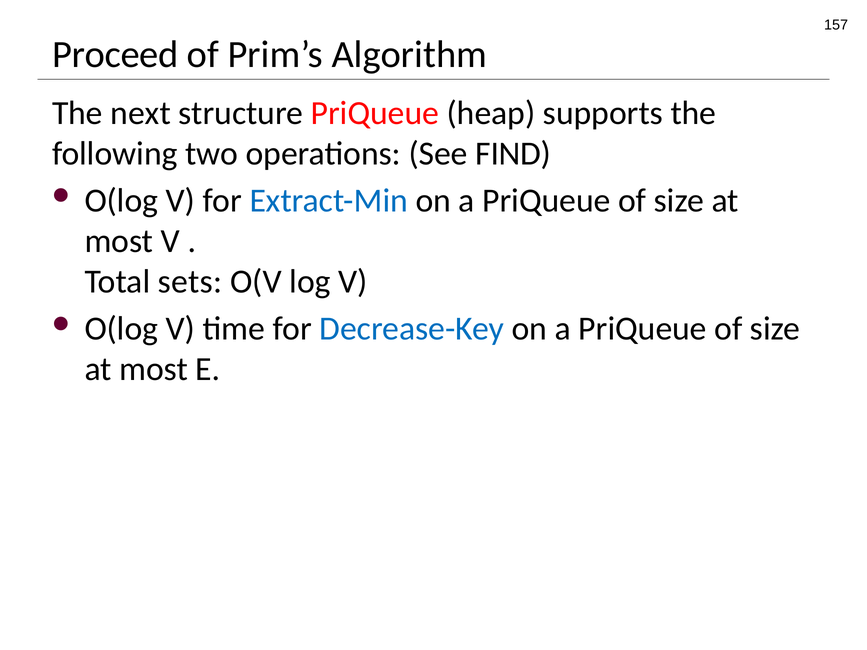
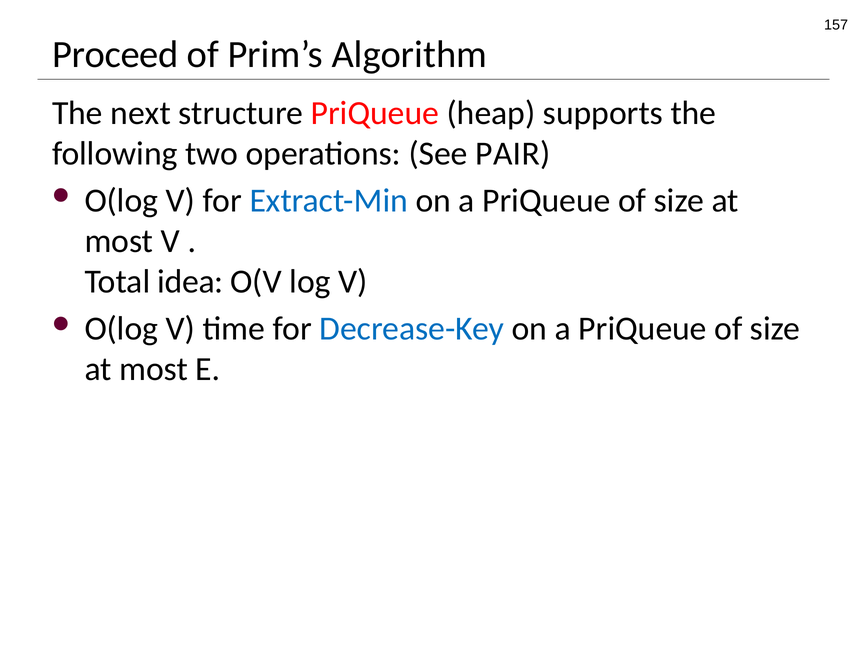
FIND: FIND -> PAIR
sets: sets -> idea
